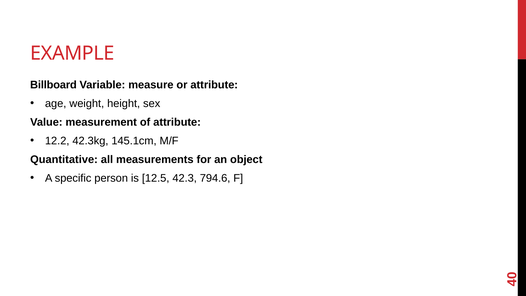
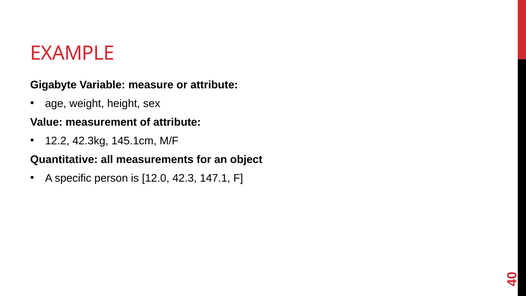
Billboard: Billboard -> Gigabyte
12.5: 12.5 -> 12.0
794.6: 794.6 -> 147.1
